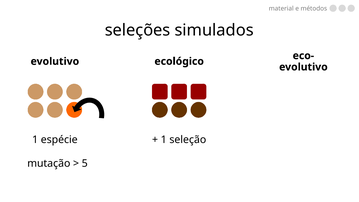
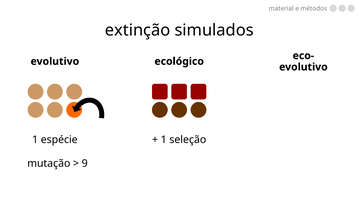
seleções: seleções -> extinção
5: 5 -> 9
